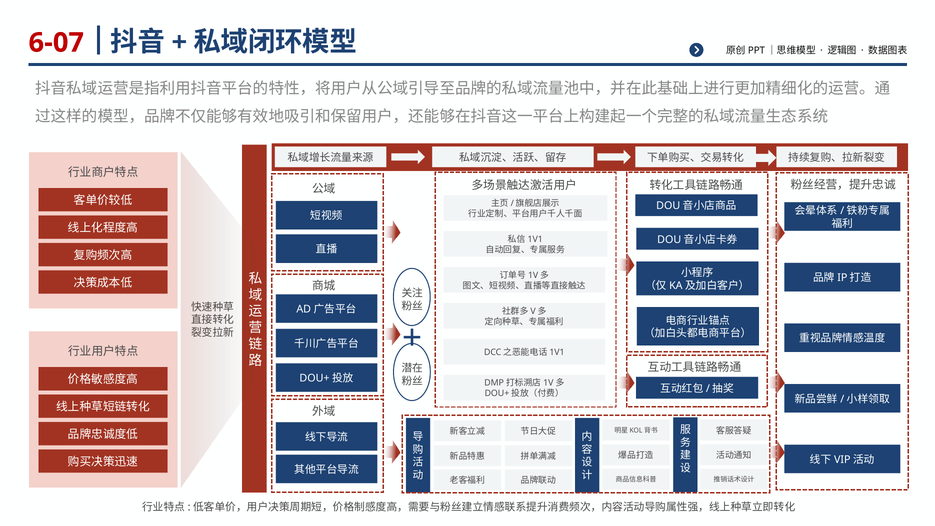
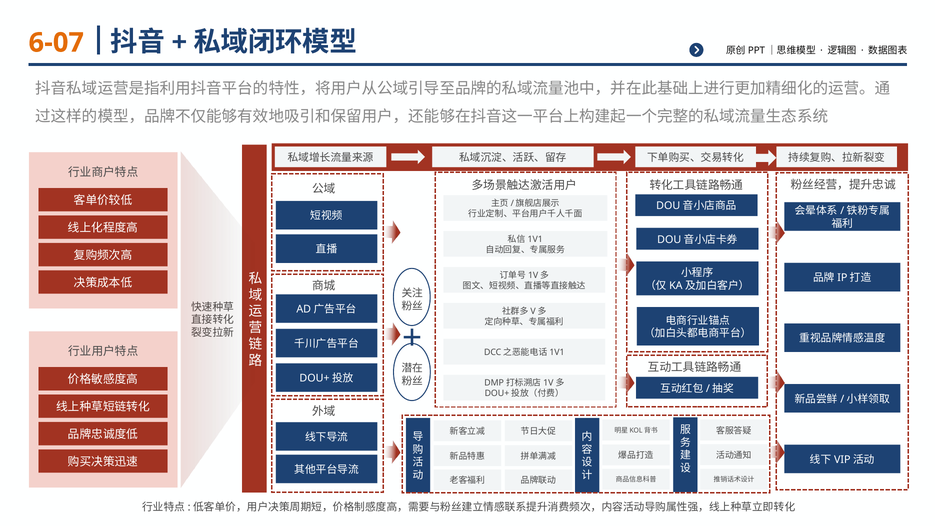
6-07 colour: red -> orange
